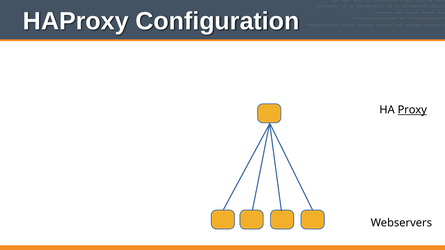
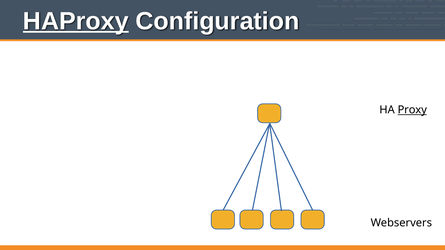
HAProxy underline: none -> present
